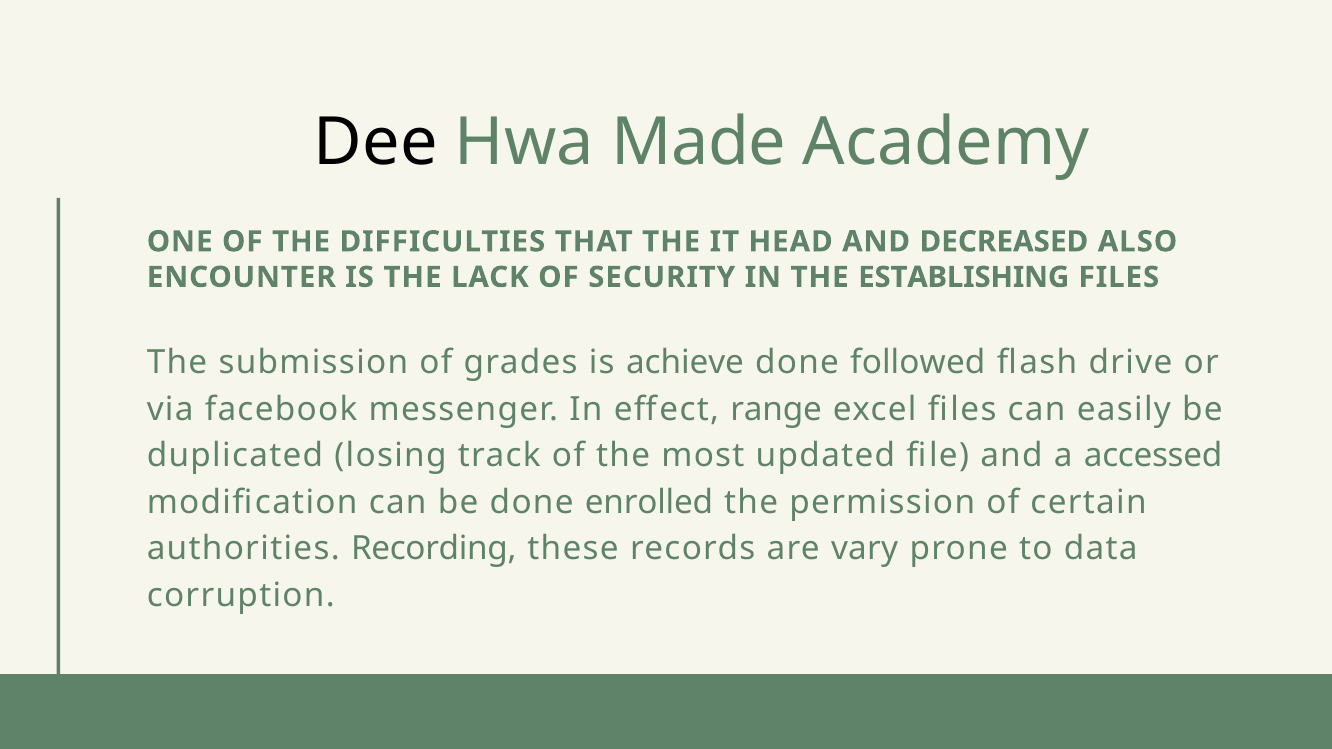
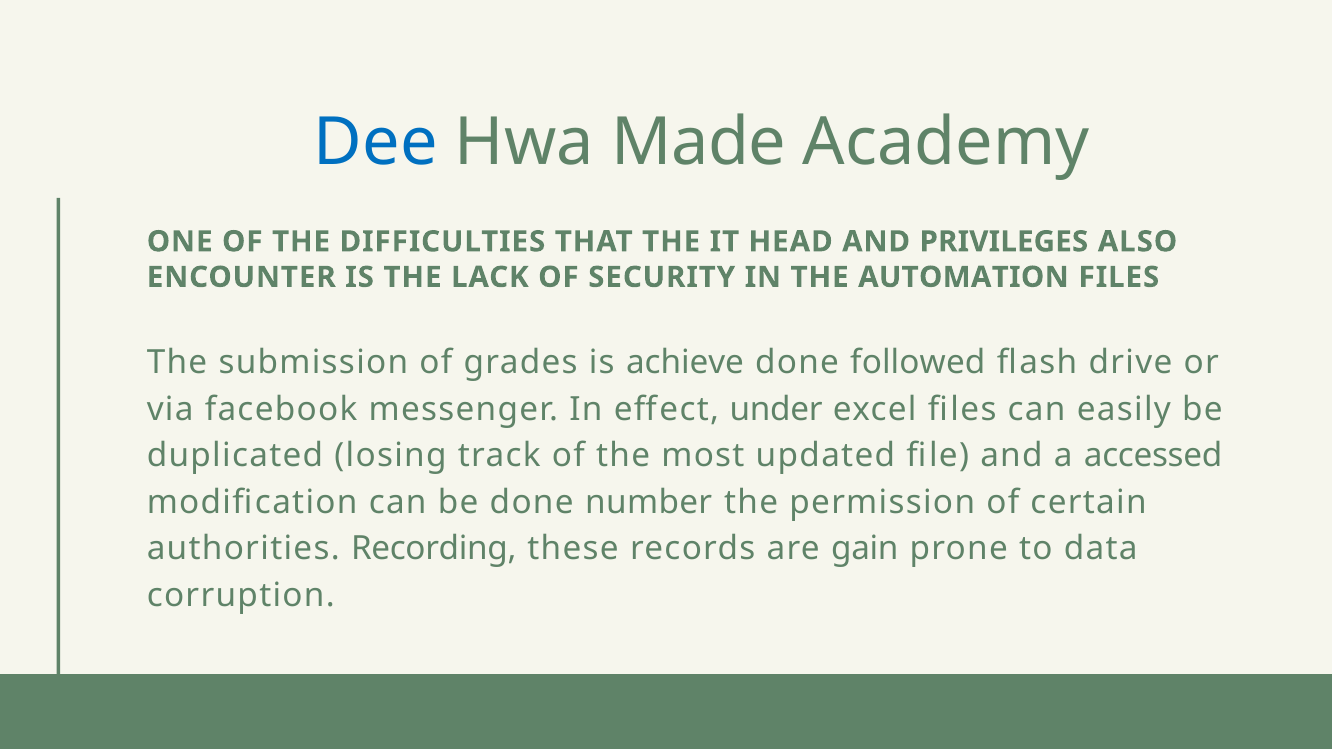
Dee colour: black -> blue
DECREASED: DECREASED -> PRIVILEGES
ESTABLISHING: ESTABLISHING -> AUTOMATION
range: range -> under
enrolled: enrolled -> number
vary: vary -> gain
